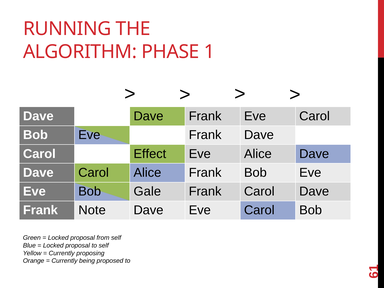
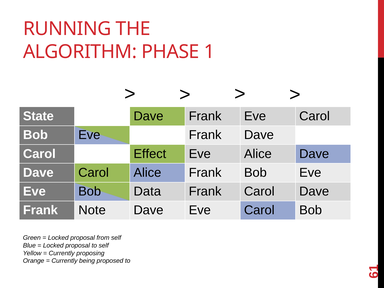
Dave at (38, 116): Dave -> State
Gale: Gale -> Data
